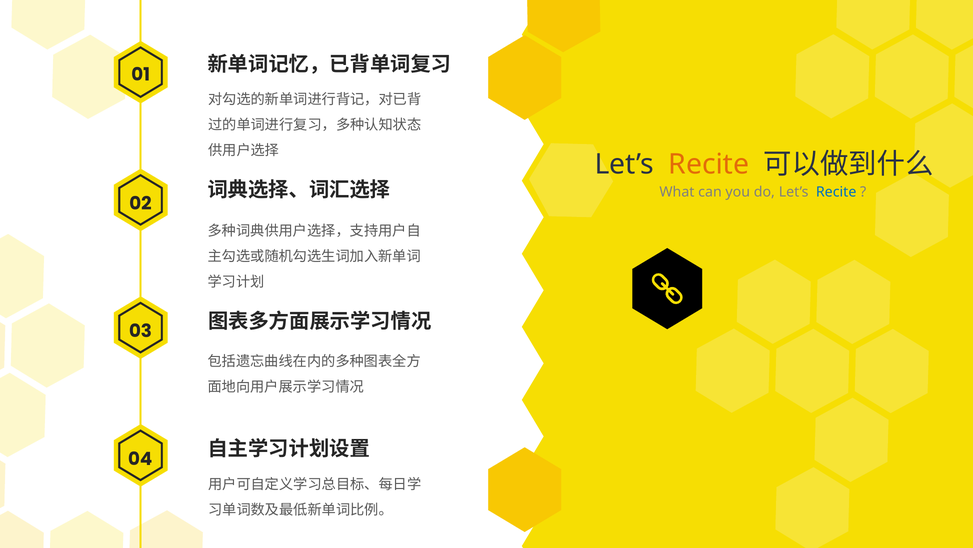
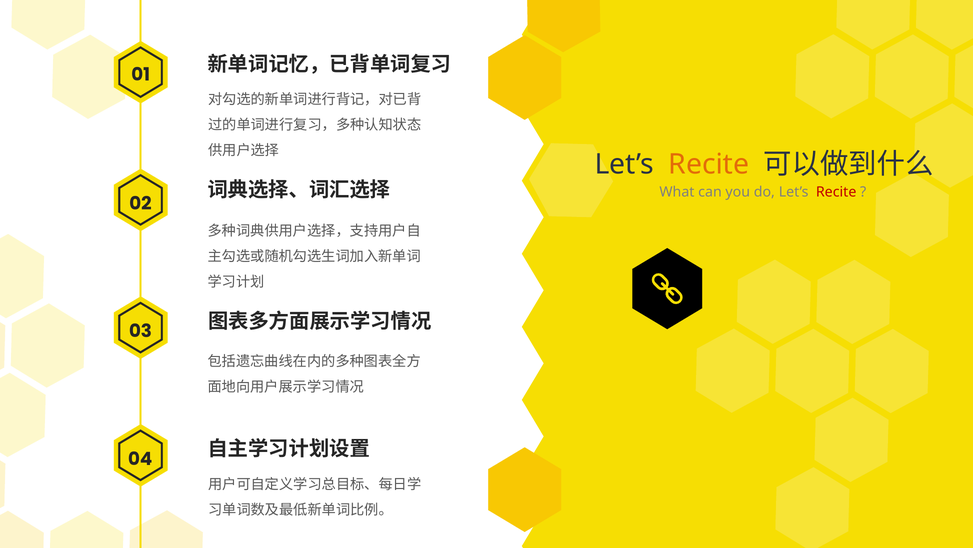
Recite at (836, 192) colour: blue -> red
